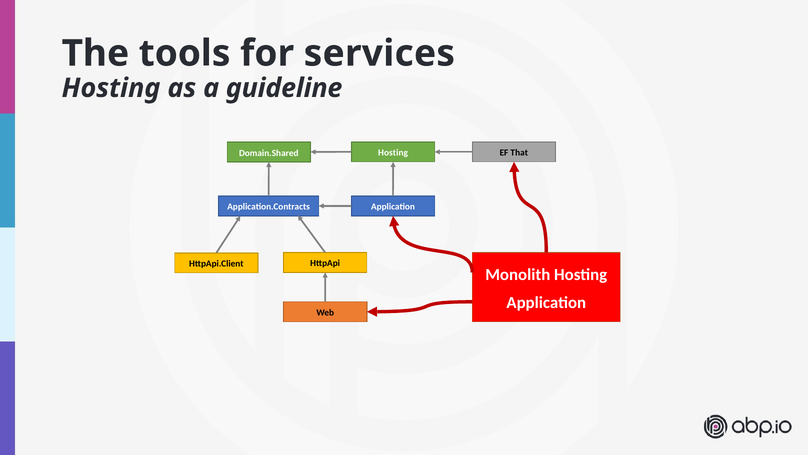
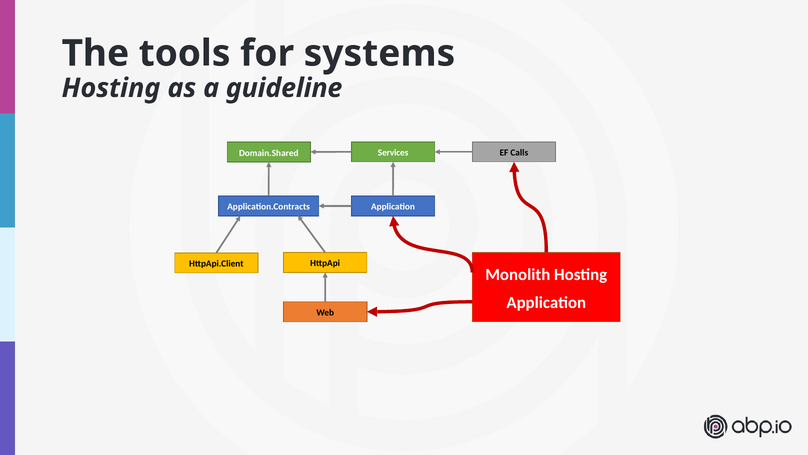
services: services -> systems
Domain.Shared Hosting: Hosting -> Services
That: That -> Calls
